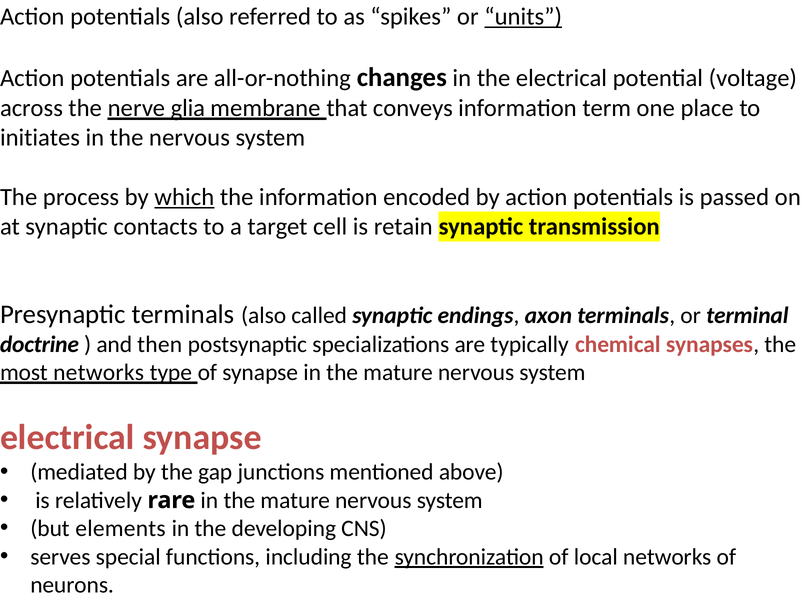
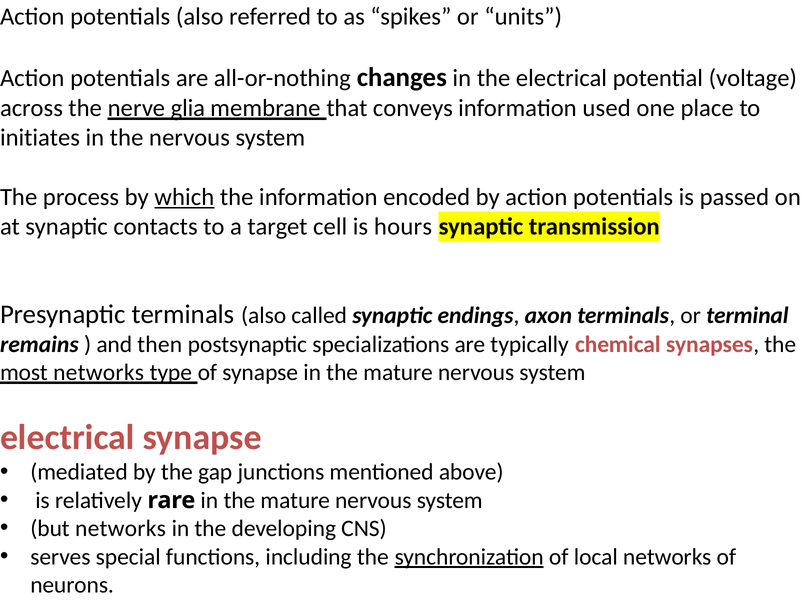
units underline: present -> none
term: term -> used
retain: retain -> hours
doctrine: doctrine -> remains
but elements: elements -> networks
